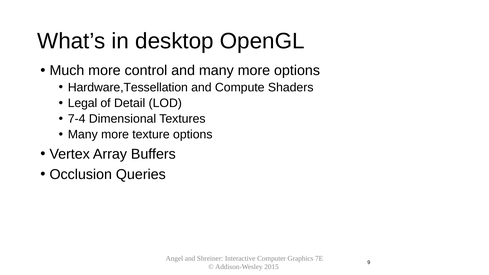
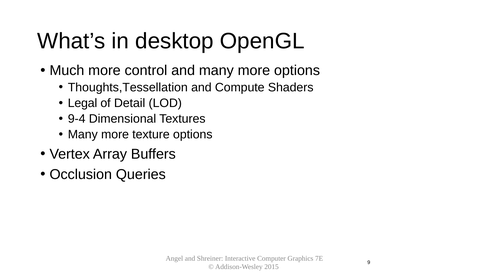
Hardware,Tessellation: Hardware,Tessellation -> Thoughts,Tessellation
7-4: 7-4 -> 9-4
